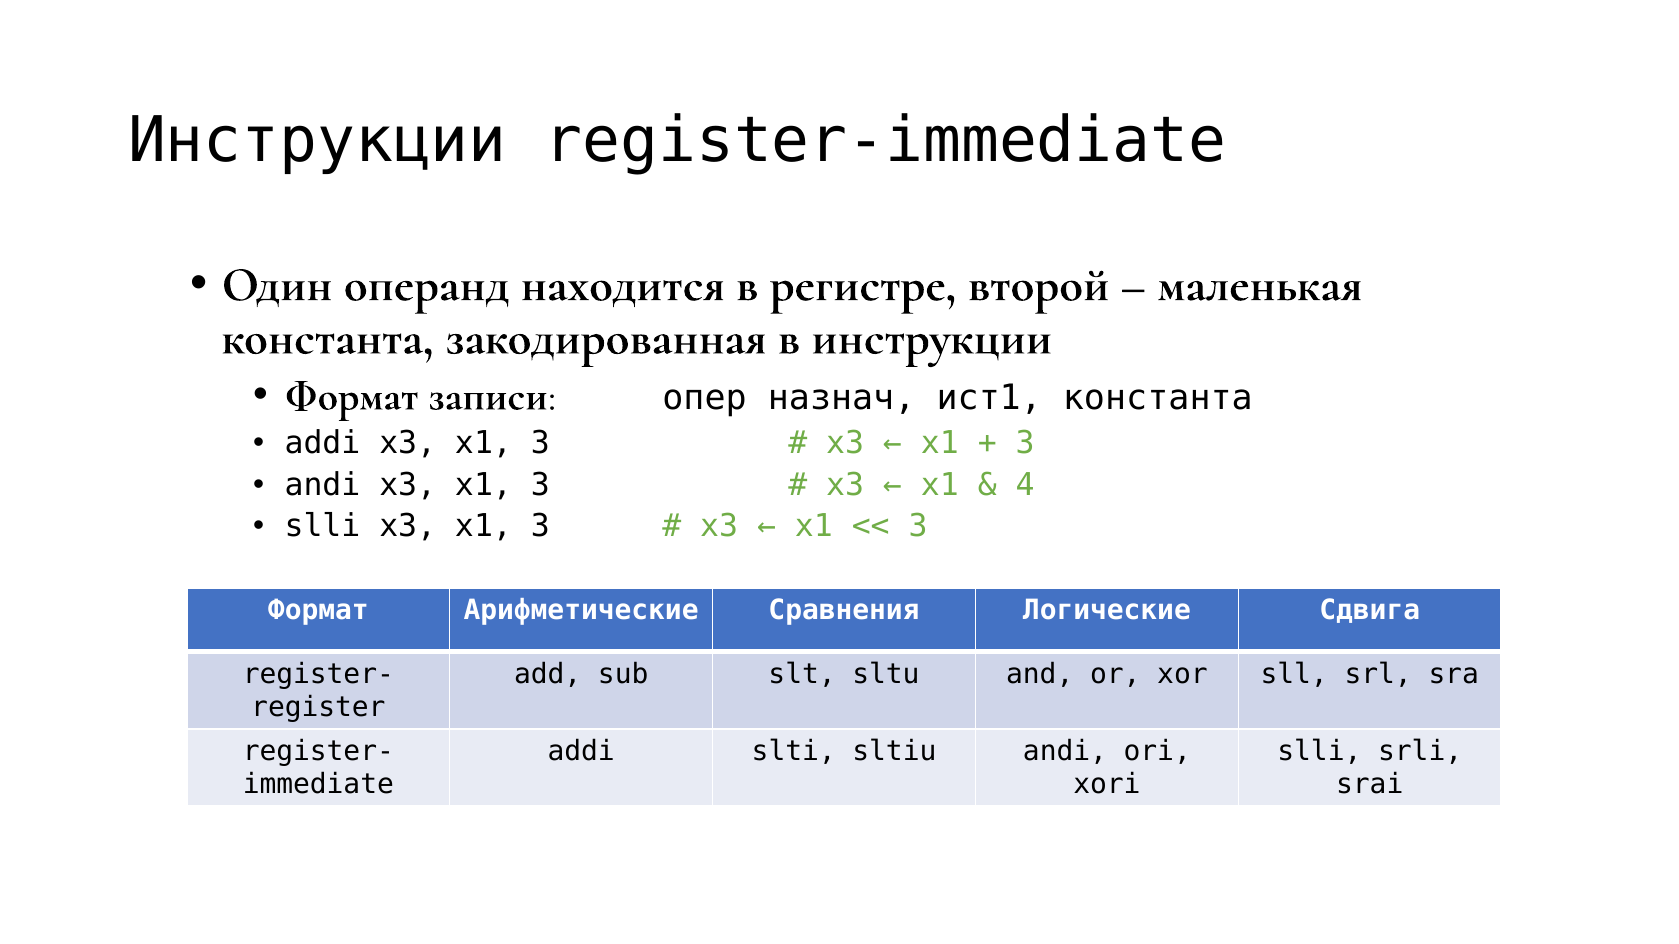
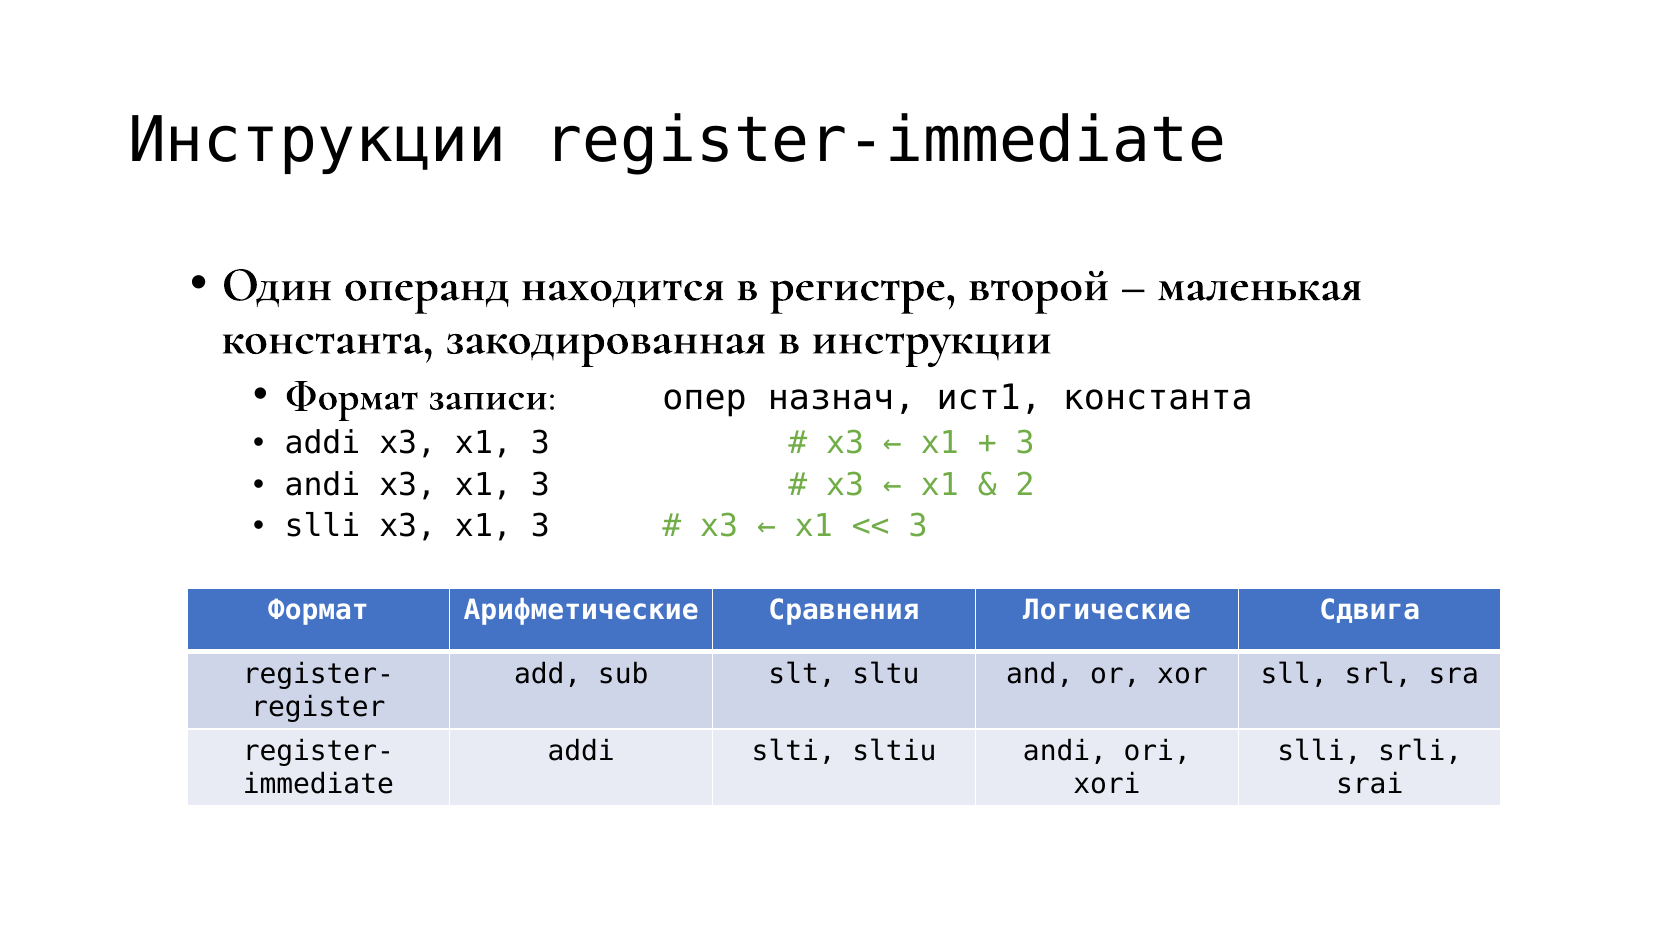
4: 4 -> 2
